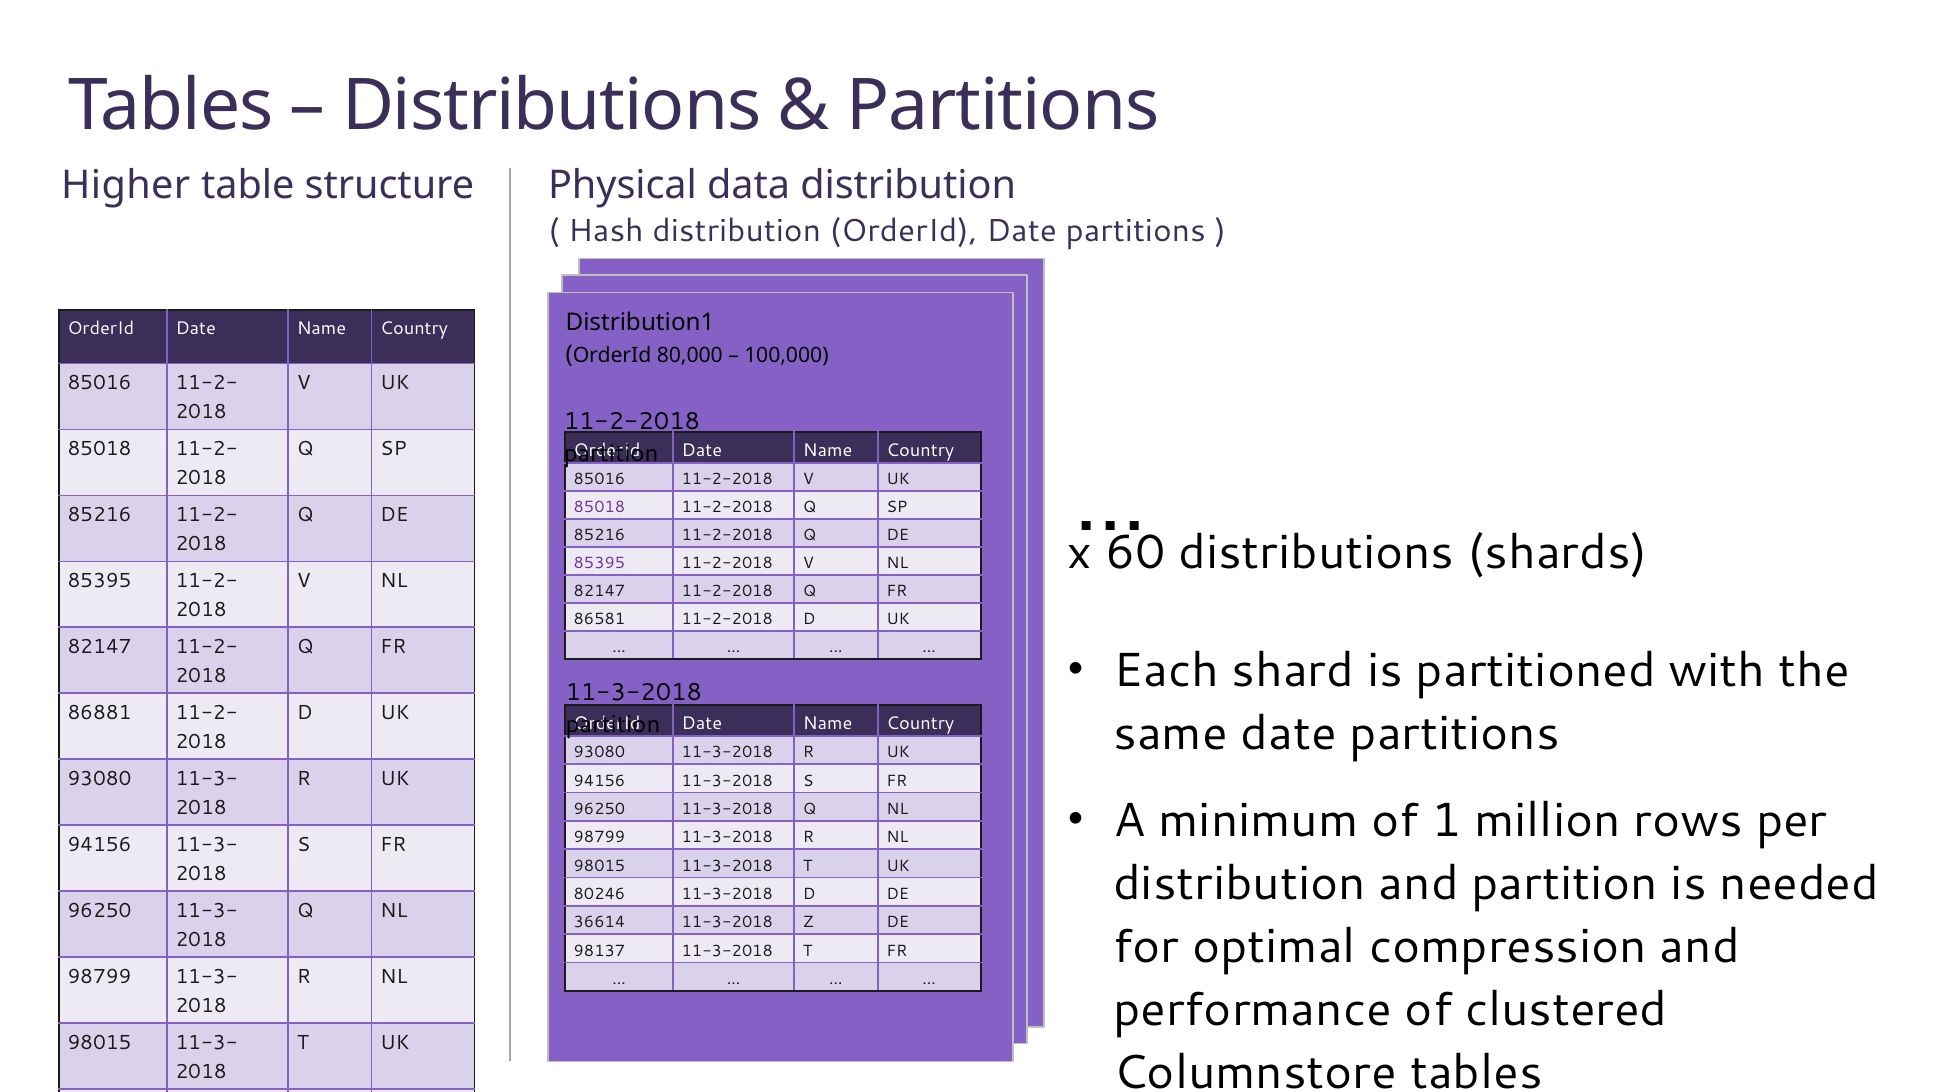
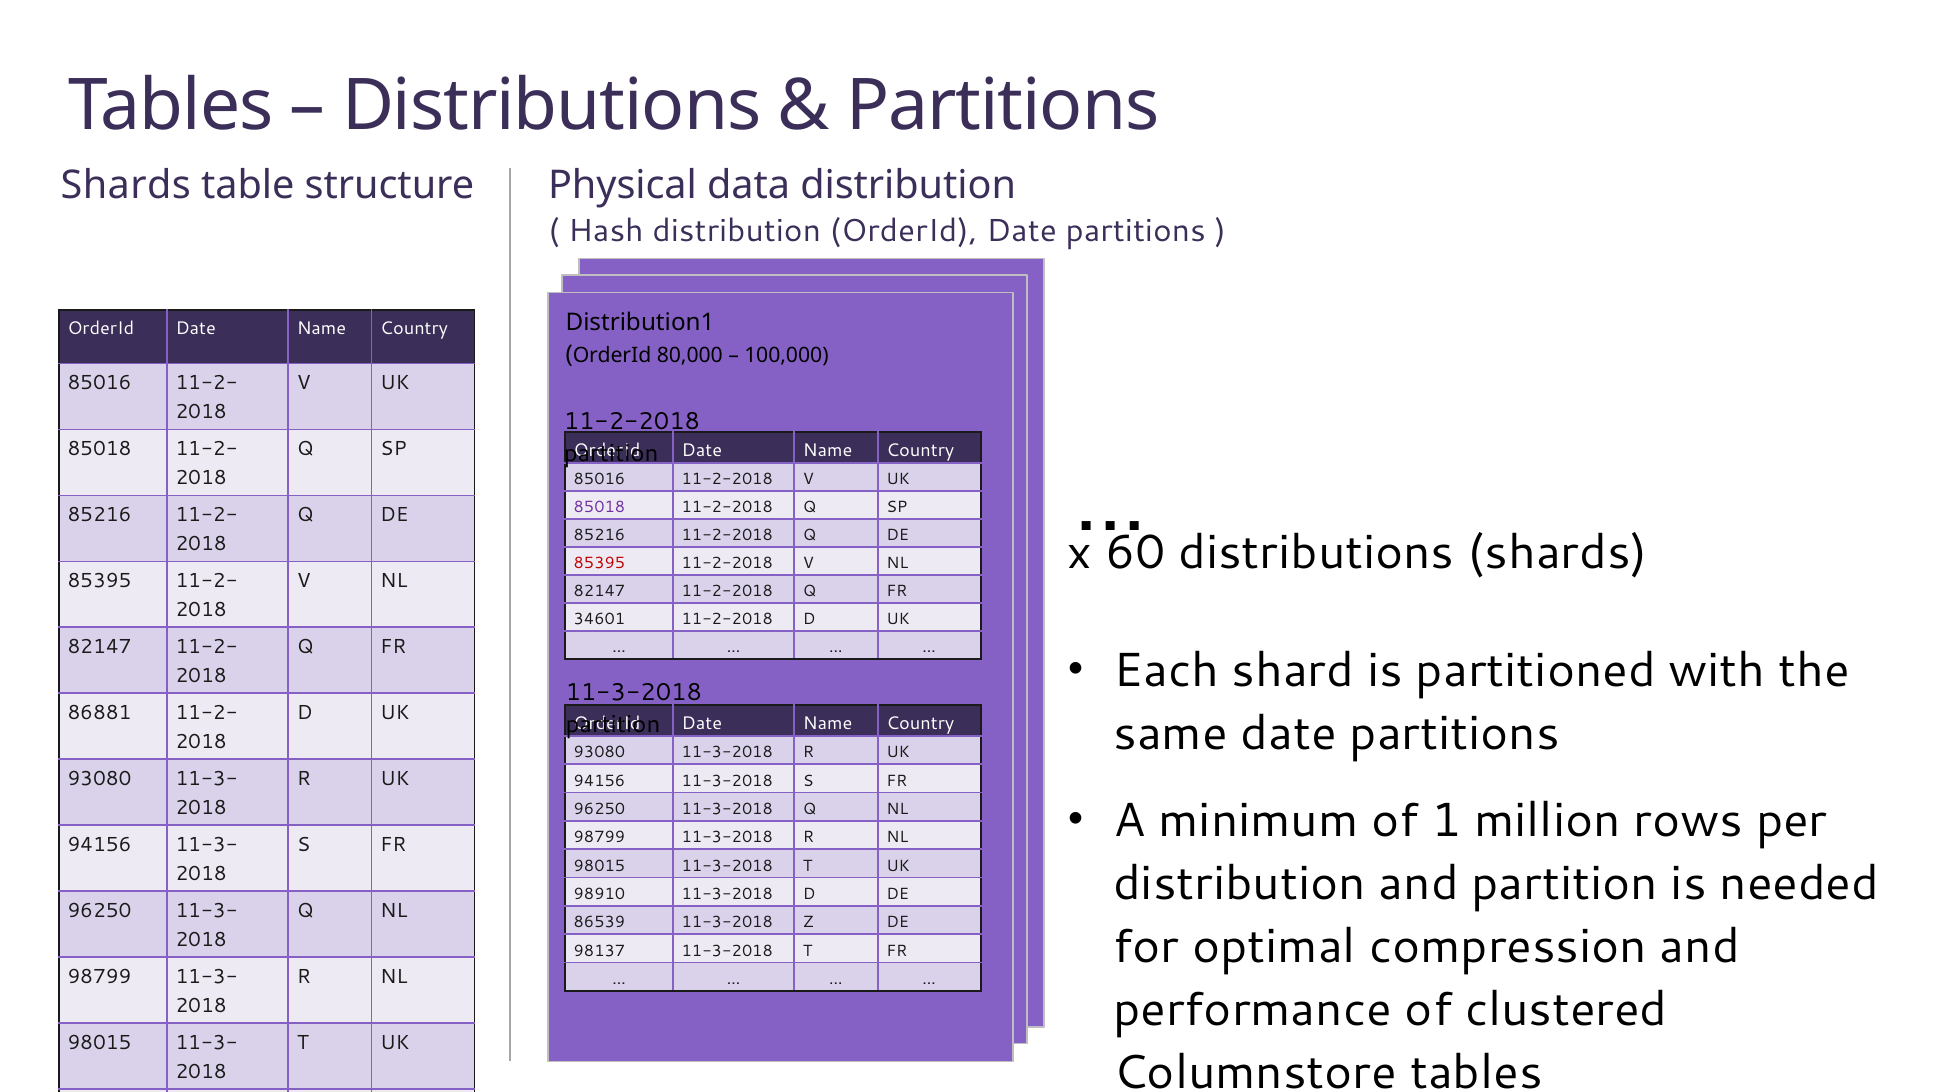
Higher at (126, 186): Higher -> Shards
85395 at (599, 563) colour: purple -> red
86581: 86581 -> 34601
80246: 80246 -> 98910
36614: 36614 -> 86539
